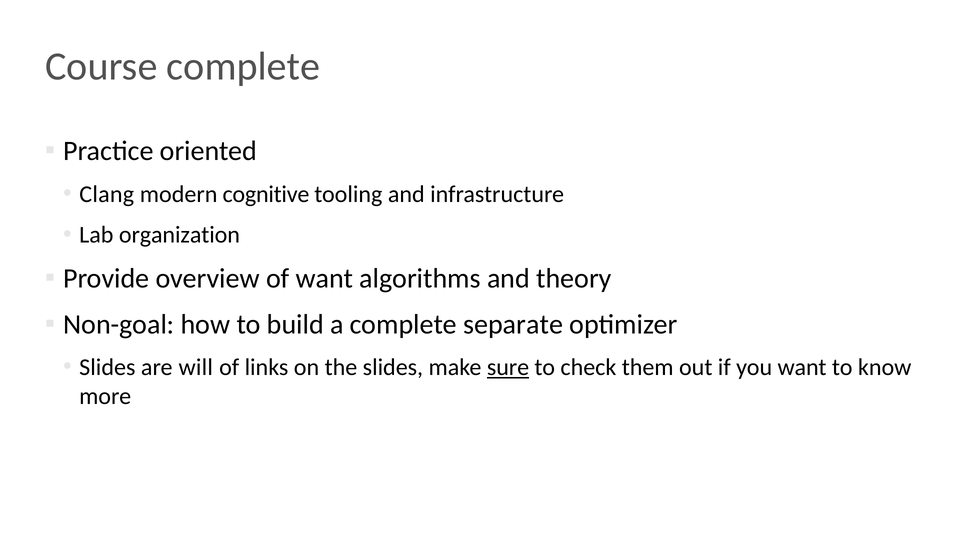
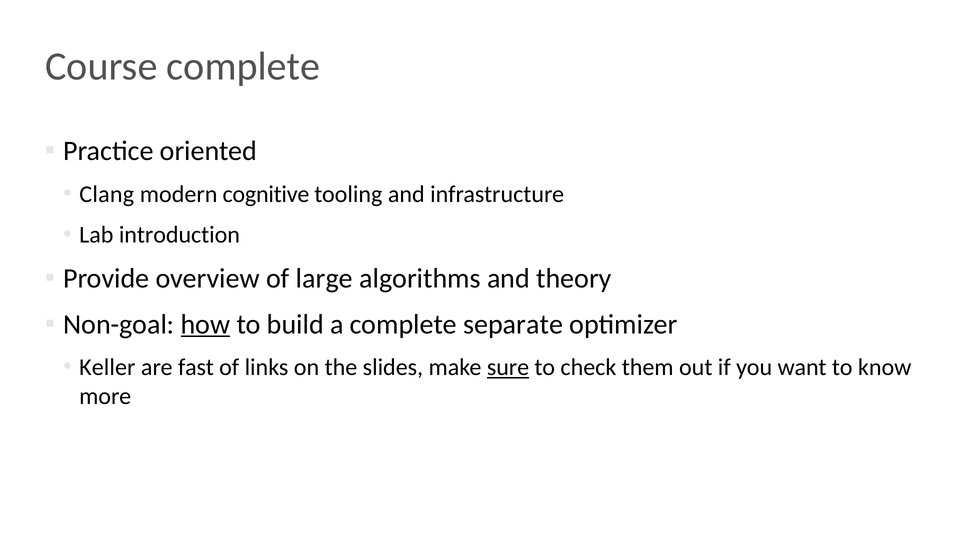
organization: organization -> introduction
of want: want -> large
how underline: none -> present
Slides at (107, 367): Slides -> Keller
will: will -> fast
